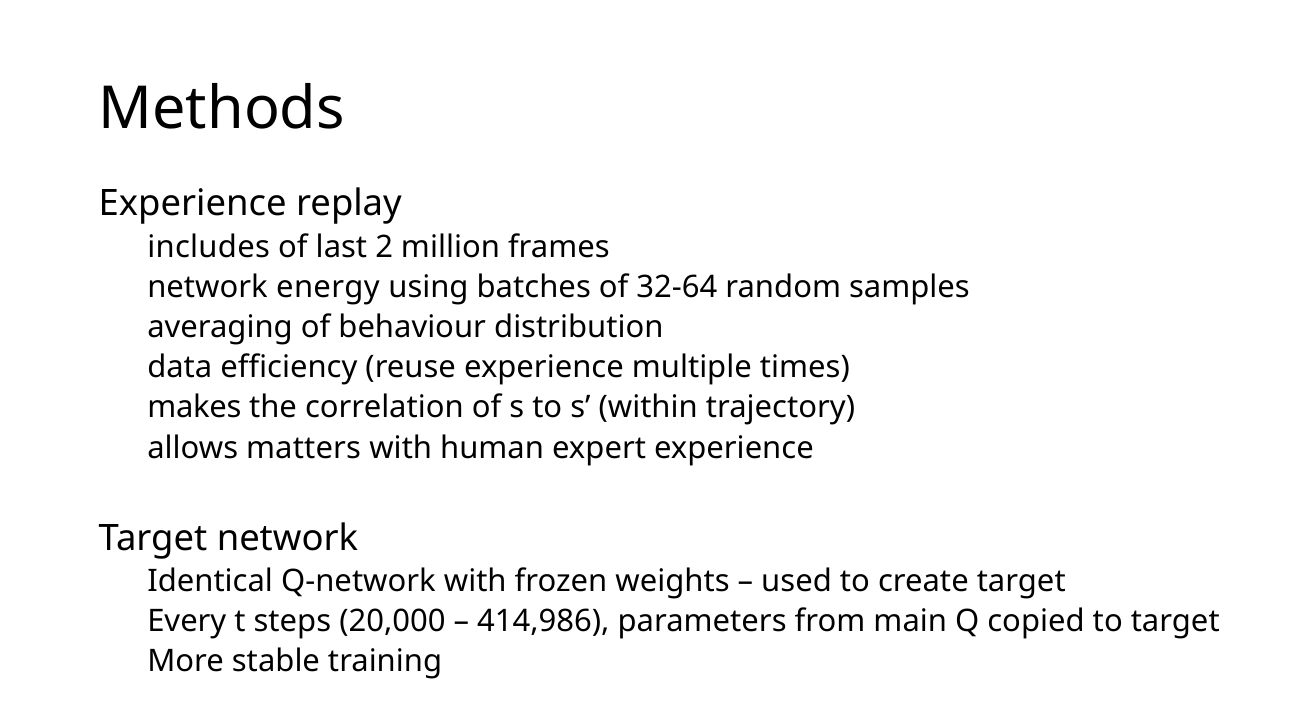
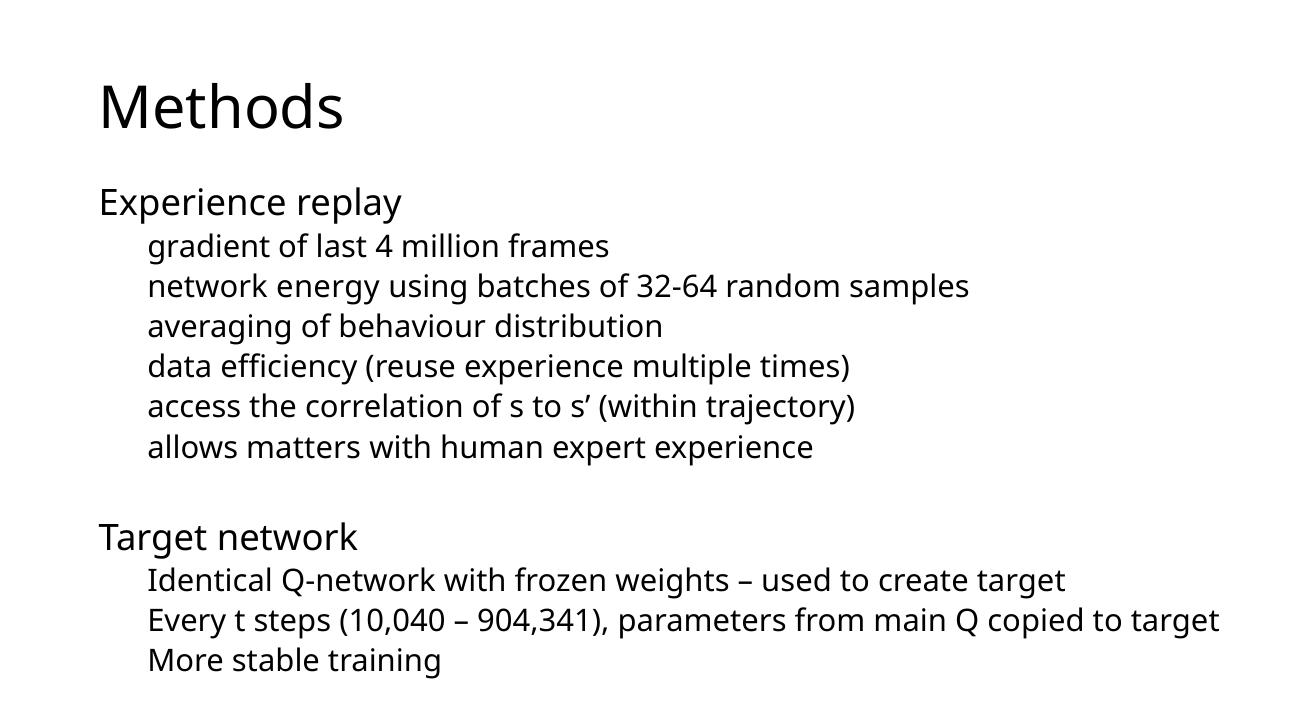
includes: includes -> gradient
2: 2 -> 4
makes: makes -> access
20,000: 20,000 -> 10,040
414,986: 414,986 -> 904,341
